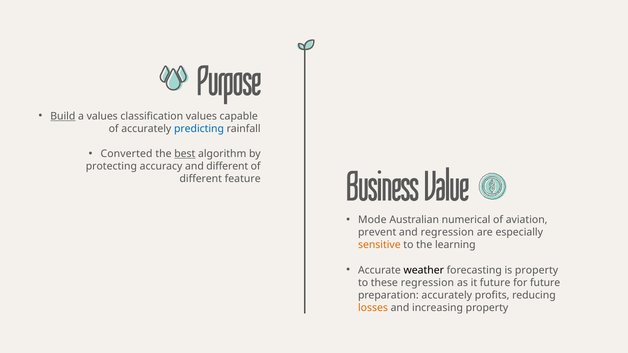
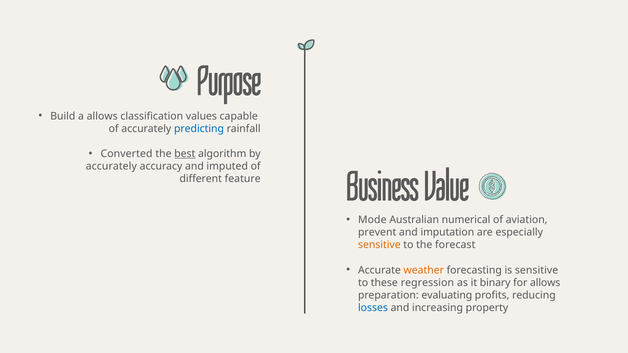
Build underline: present -> none
a values: values -> allows
protecting at (111, 166): protecting -> accurately
and different: different -> imputed
and regression: regression -> imputation
learning: learning -> forecast
weather colour: black -> orange
is property: property -> sensitive
it future: future -> binary
for future: future -> allows
preparation accurately: accurately -> evaluating
losses colour: orange -> blue
